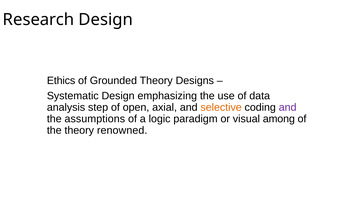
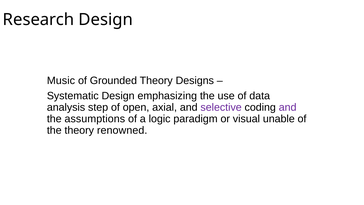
Ethics: Ethics -> Music
selective colour: orange -> purple
among: among -> unable
